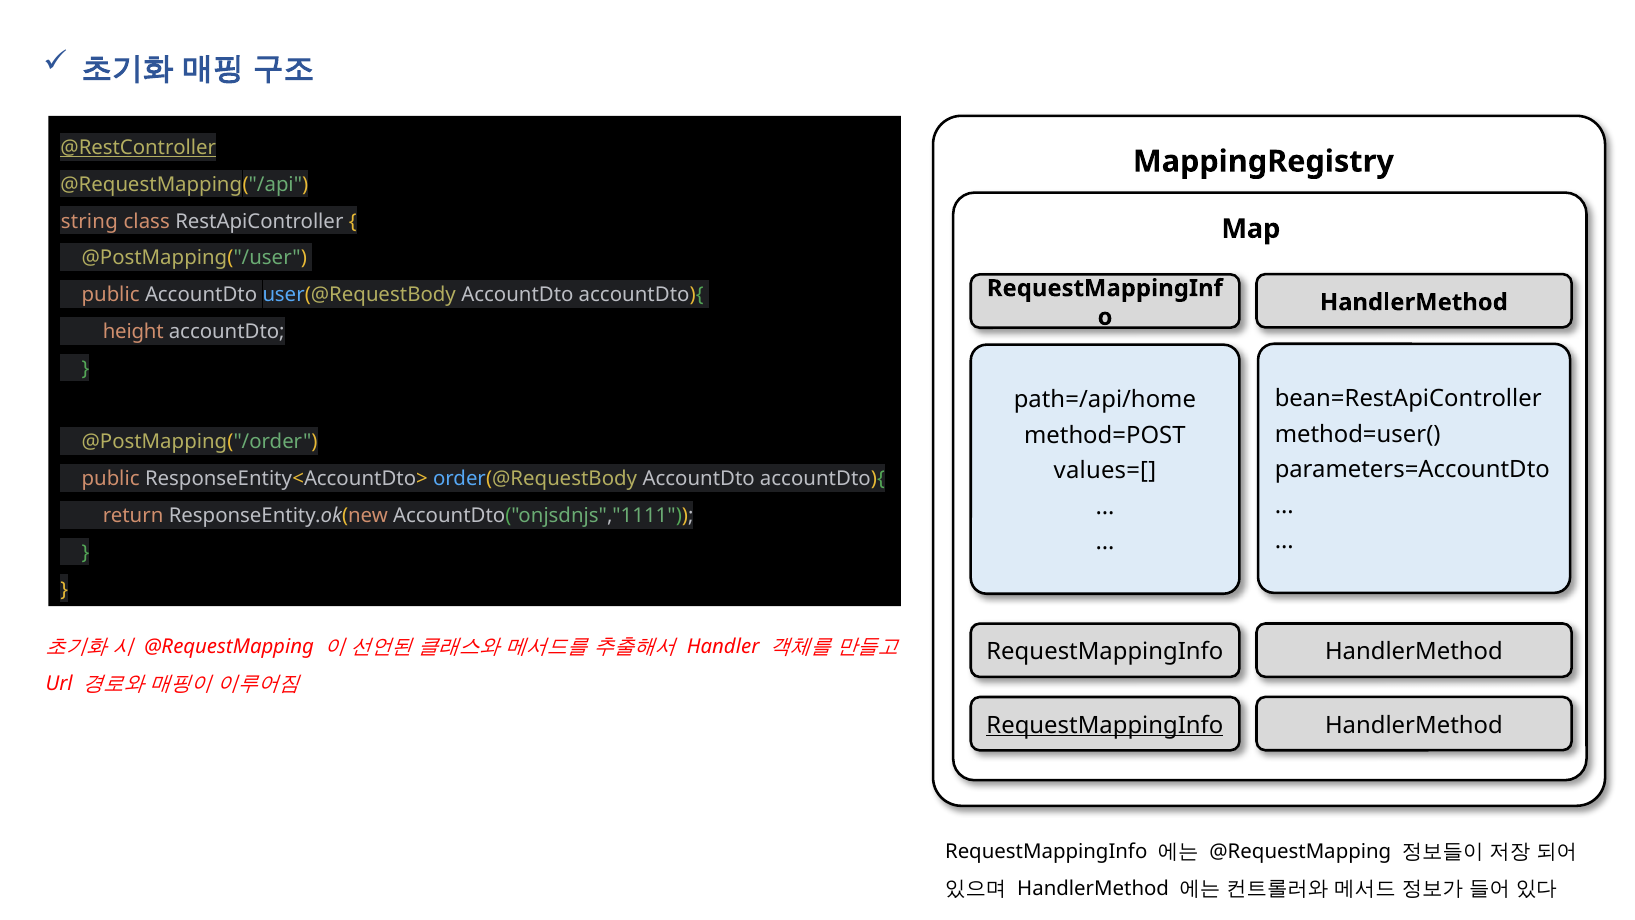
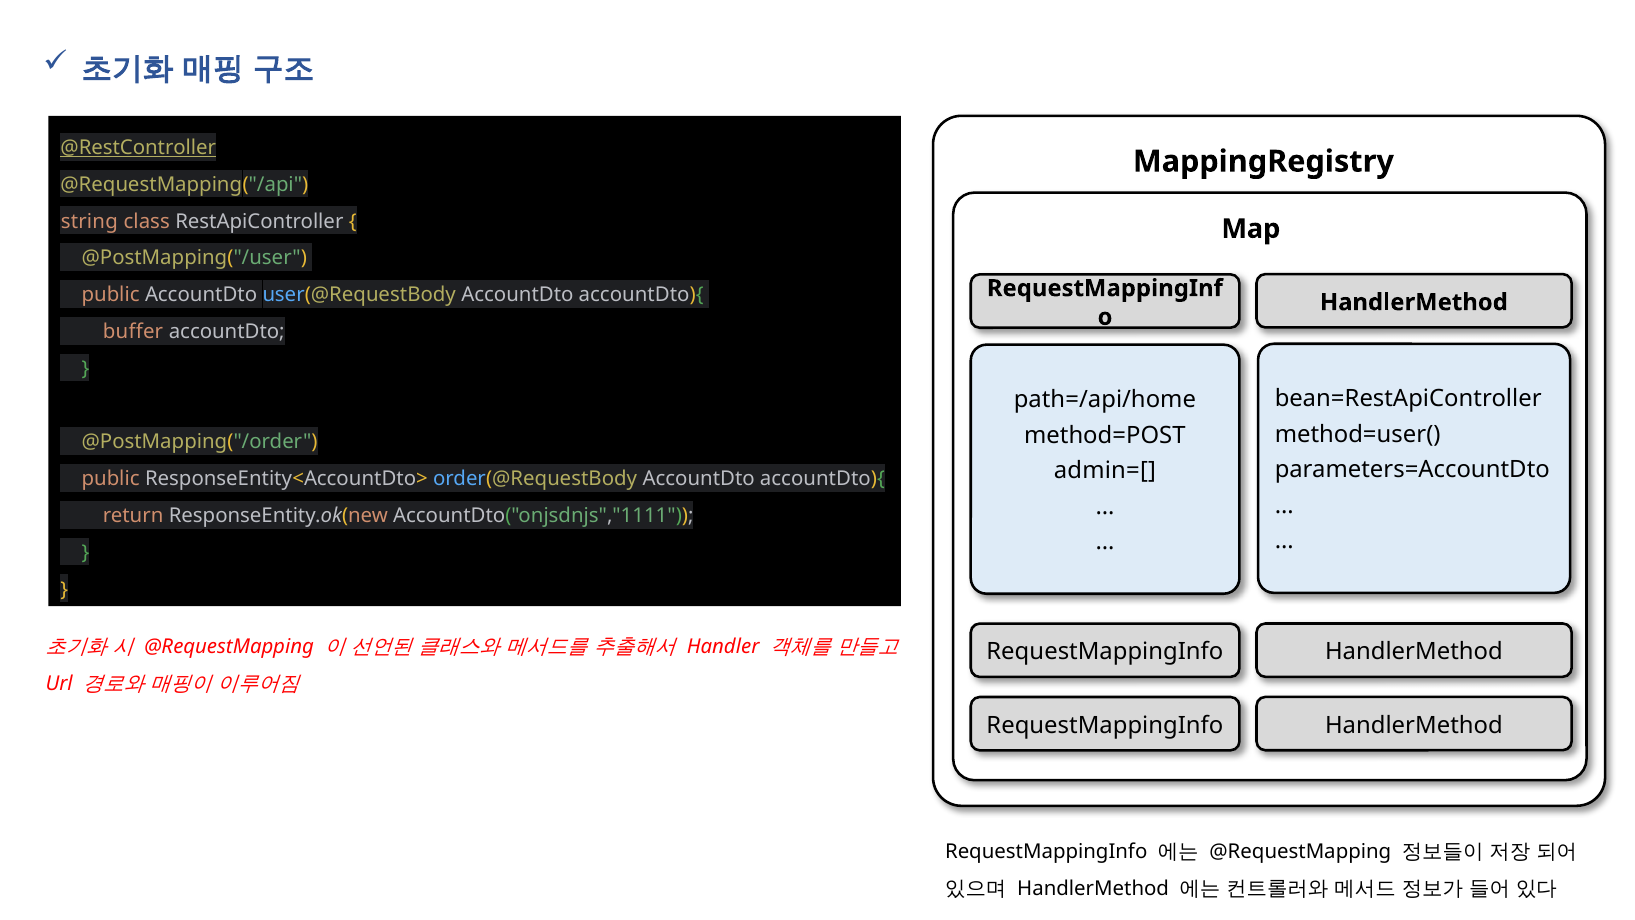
height: height -> buffer
values=[: values=[ -> admin=[
RequestMappingInfo at (1105, 725) underline: present -> none
